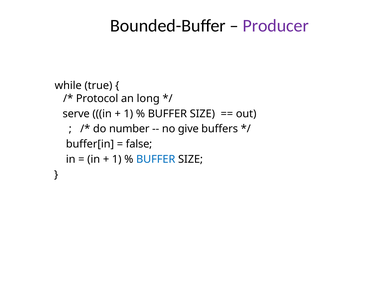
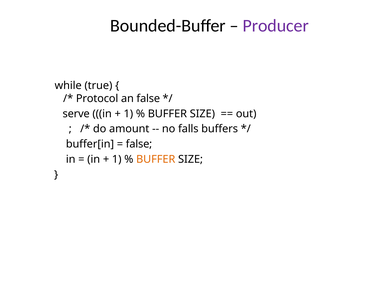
an long: long -> false
number: number -> amount
give: give -> falls
BUFFER at (156, 159) colour: blue -> orange
